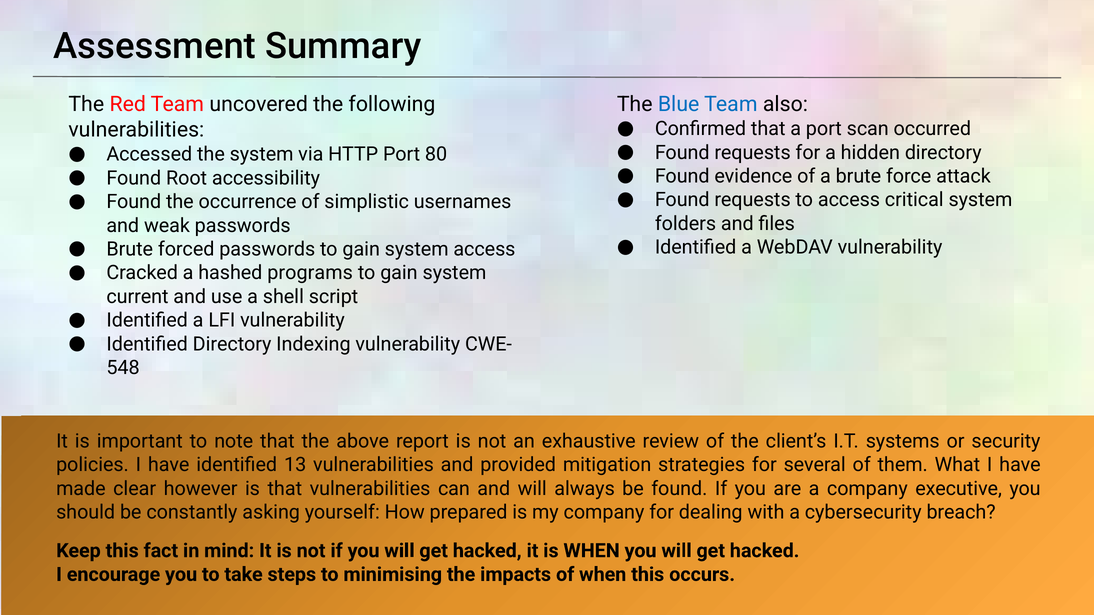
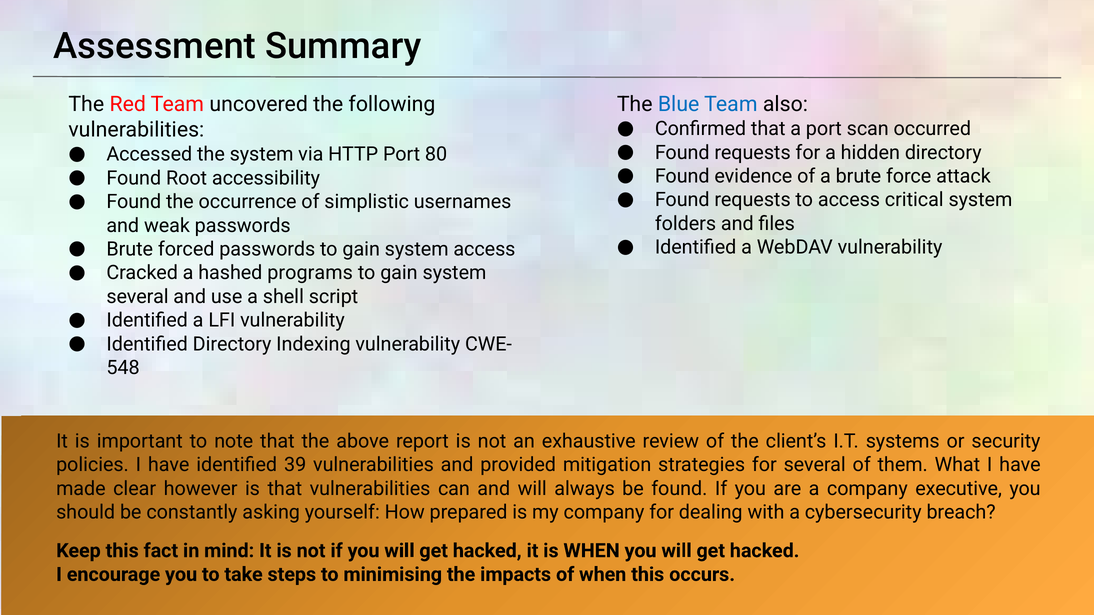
current at (137, 297): current -> several
13: 13 -> 39
